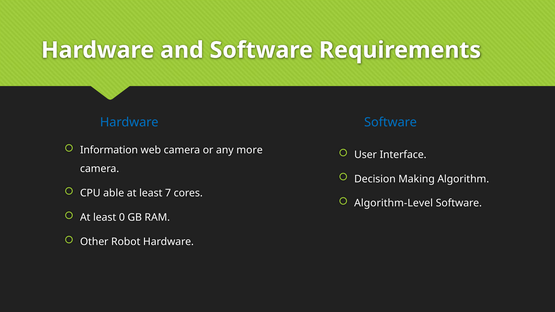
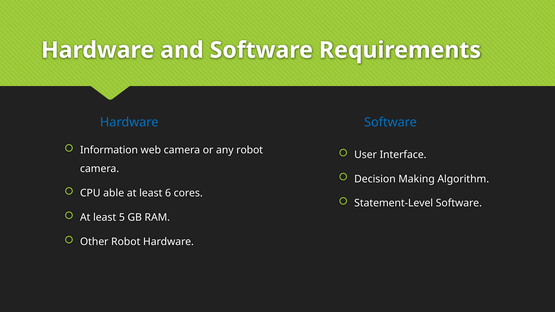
any more: more -> robot
7: 7 -> 6
Algorithm-Level: Algorithm-Level -> Statement-Level
0: 0 -> 5
